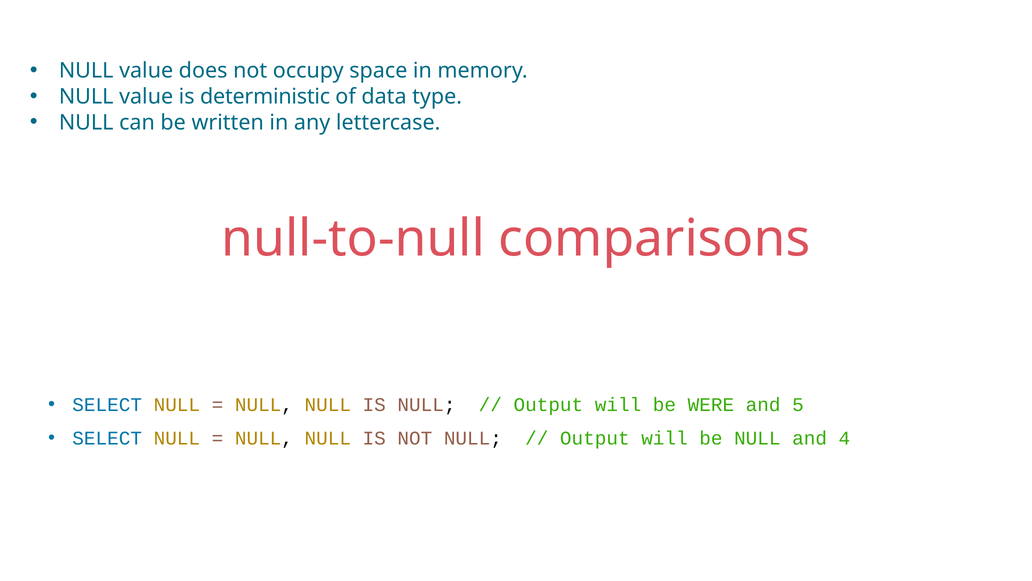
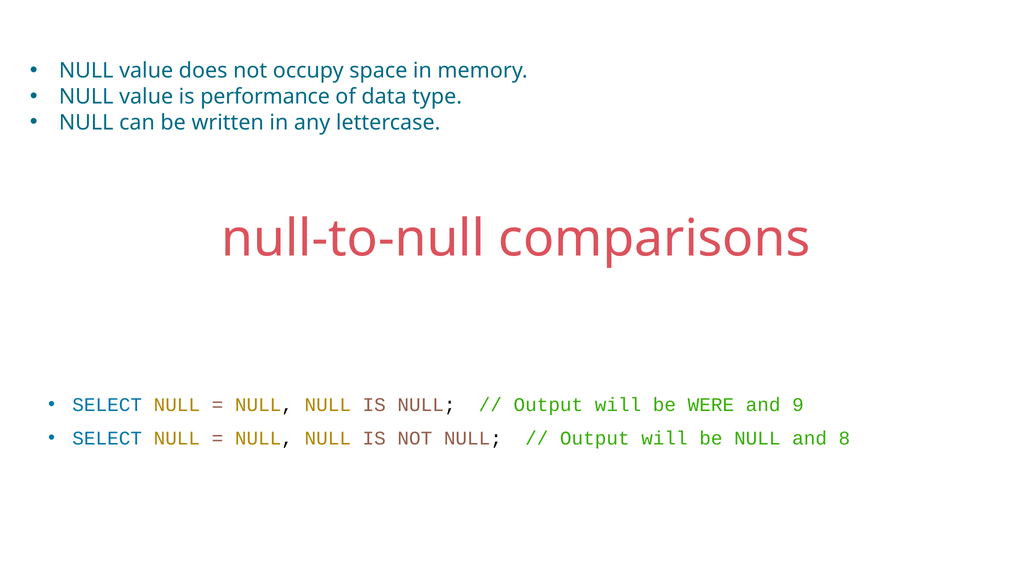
deterministic: deterministic -> performance
5: 5 -> 9
4: 4 -> 8
